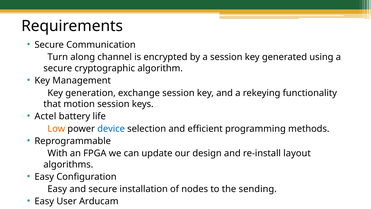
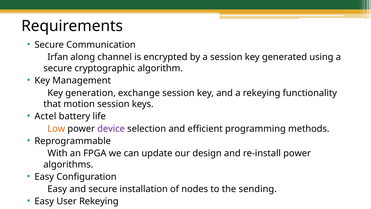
Turn: Turn -> Irfan
device colour: blue -> purple
re-install layout: layout -> power
User Arducam: Arducam -> Rekeying
